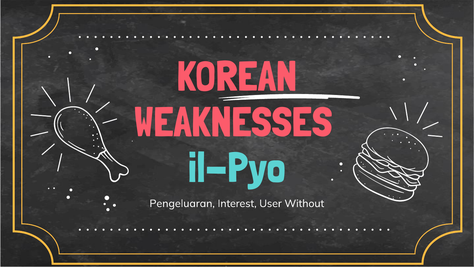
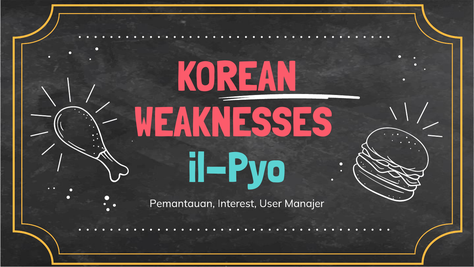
Pengeluaran: Pengeluaran -> Pemantauan
Without: Without -> Manajer
